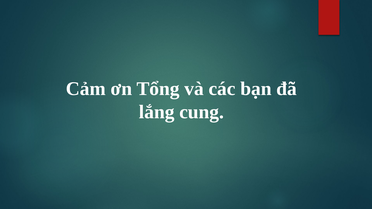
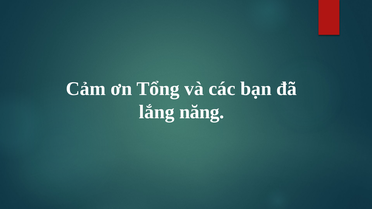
cung: cung -> năng
